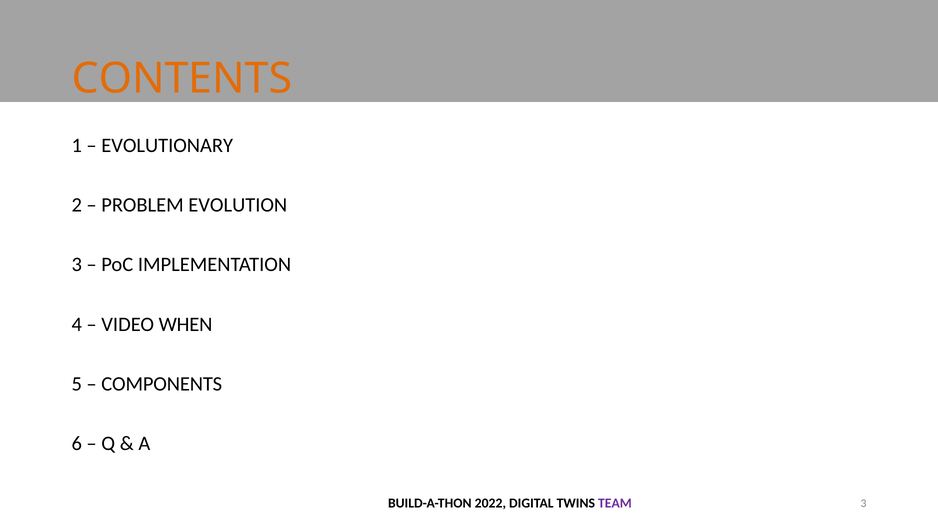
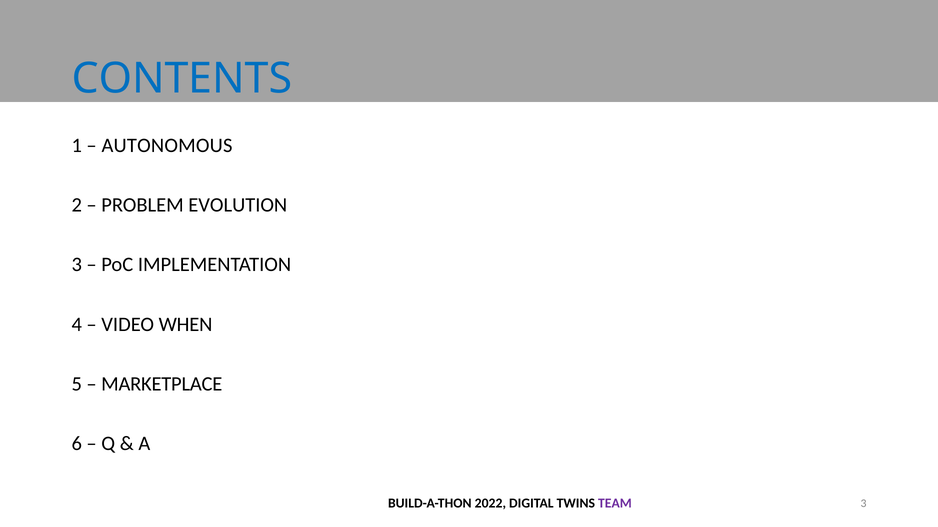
CONTENTS colour: orange -> blue
EVOLUTIONARY: EVOLUTIONARY -> AUTONOMOUS
COMPONENTS: COMPONENTS -> MARKETPLACE
